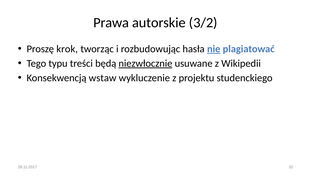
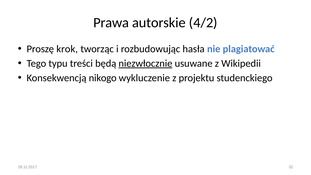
3/2: 3/2 -> 4/2
nie underline: present -> none
wstaw: wstaw -> nikogo
